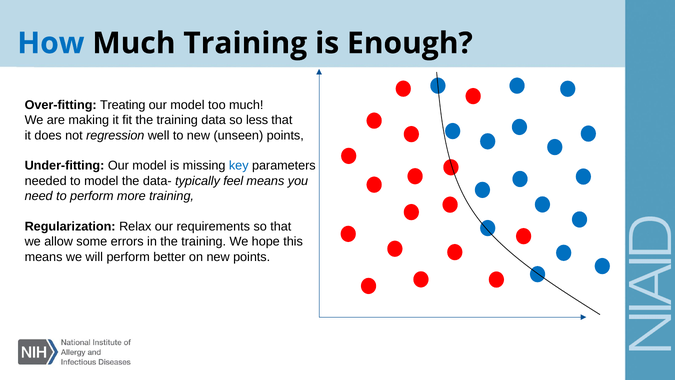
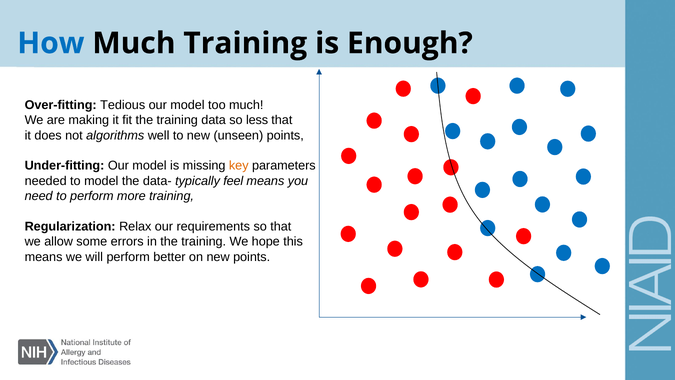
Treating: Treating -> Tedious
regression: regression -> algorithms
key colour: blue -> orange
